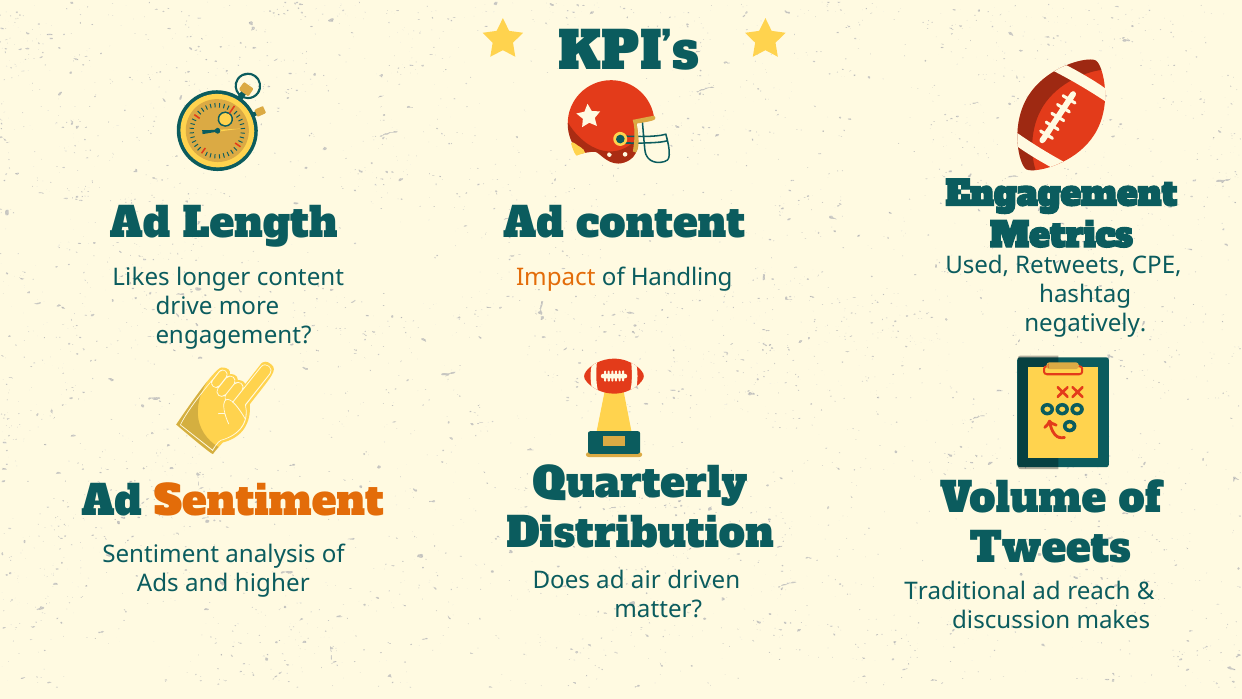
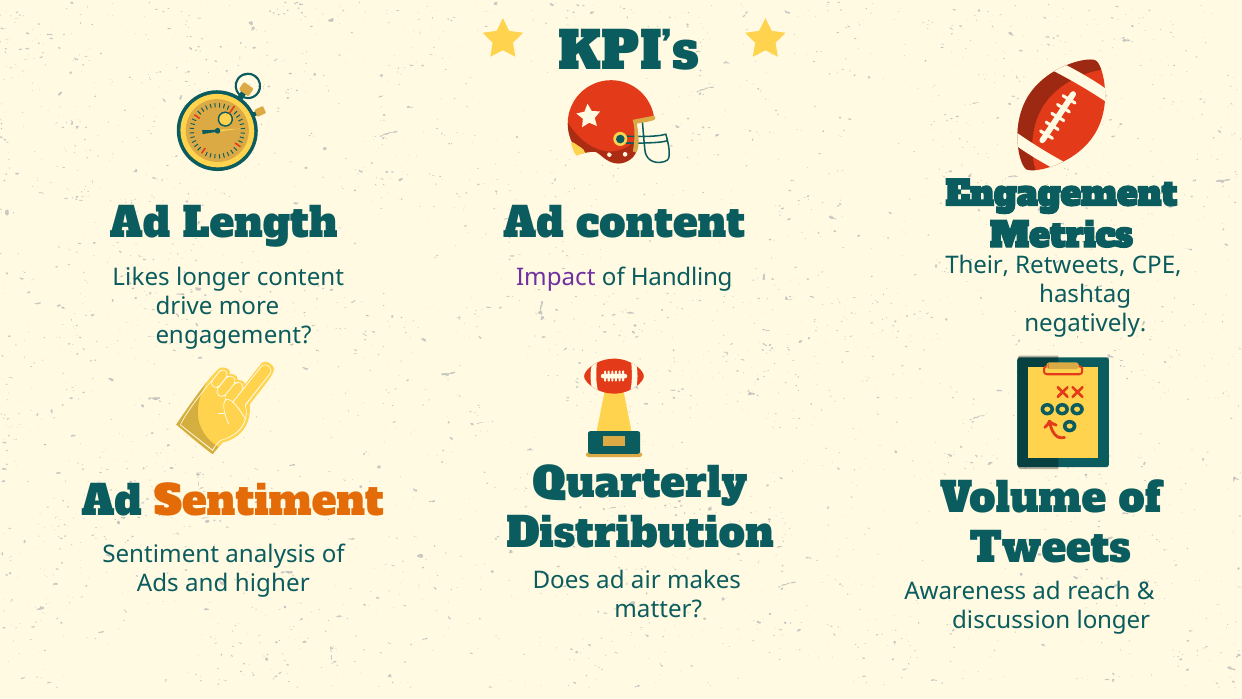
Used: Used -> Their
Impact colour: orange -> purple
driven: driven -> makes
Traditional: Traditional -> Awareness
discussion makes: makes -> longer
